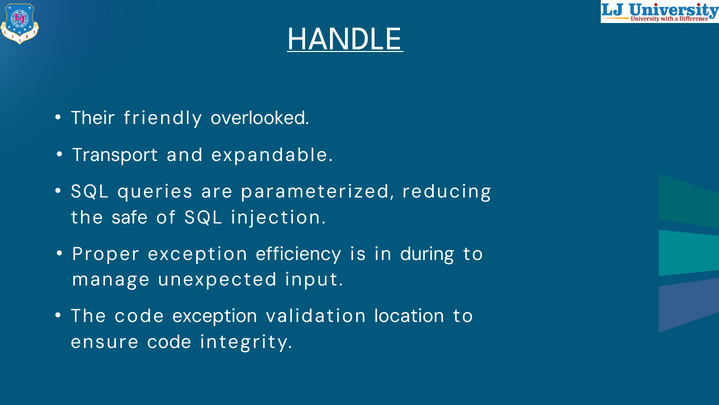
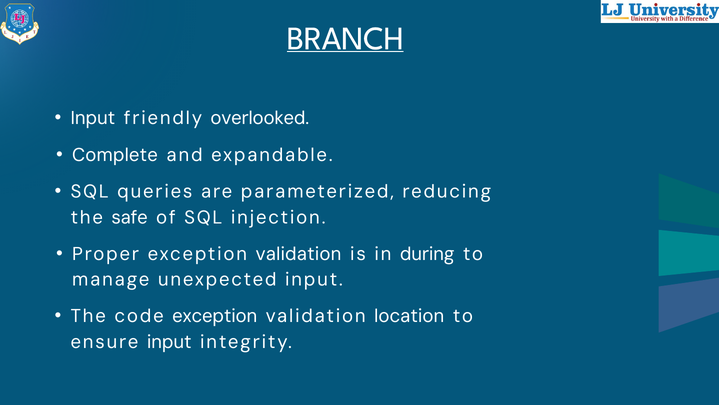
HANDLE: HANDLE -> BRANCH
Their at (93, 118): Their -> Input
Transport: Transport -> Complete
Proper exception efficiency: efficiency -> validation
ensure code: code -> input
